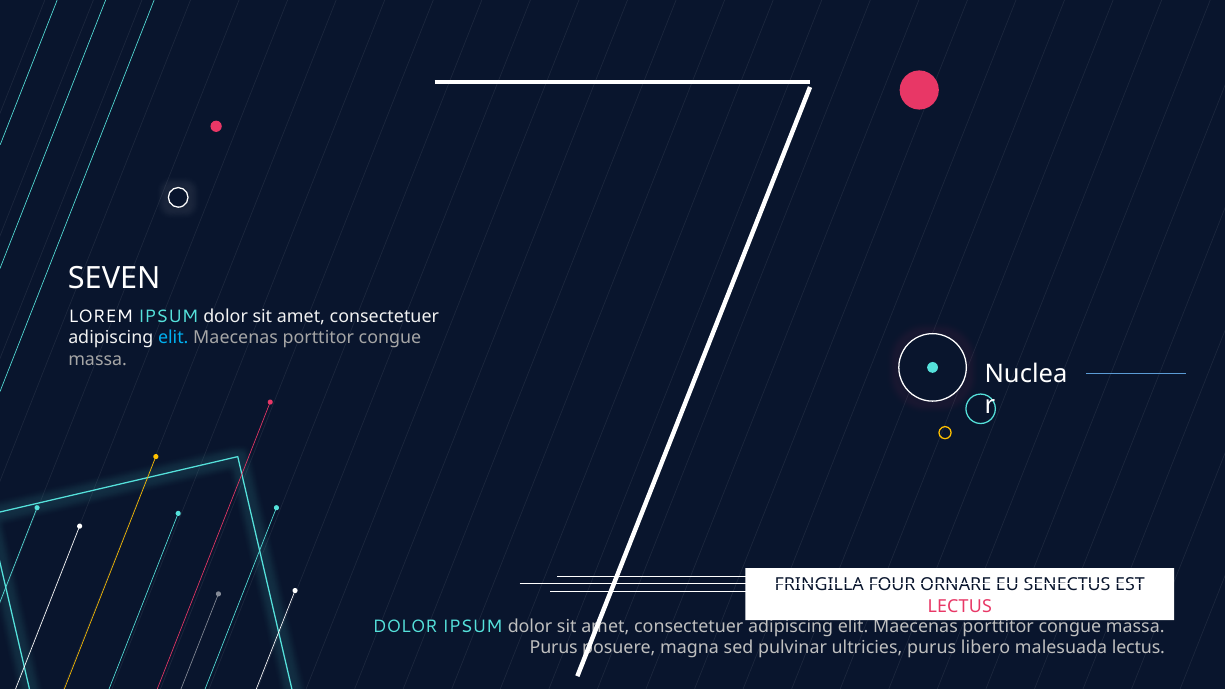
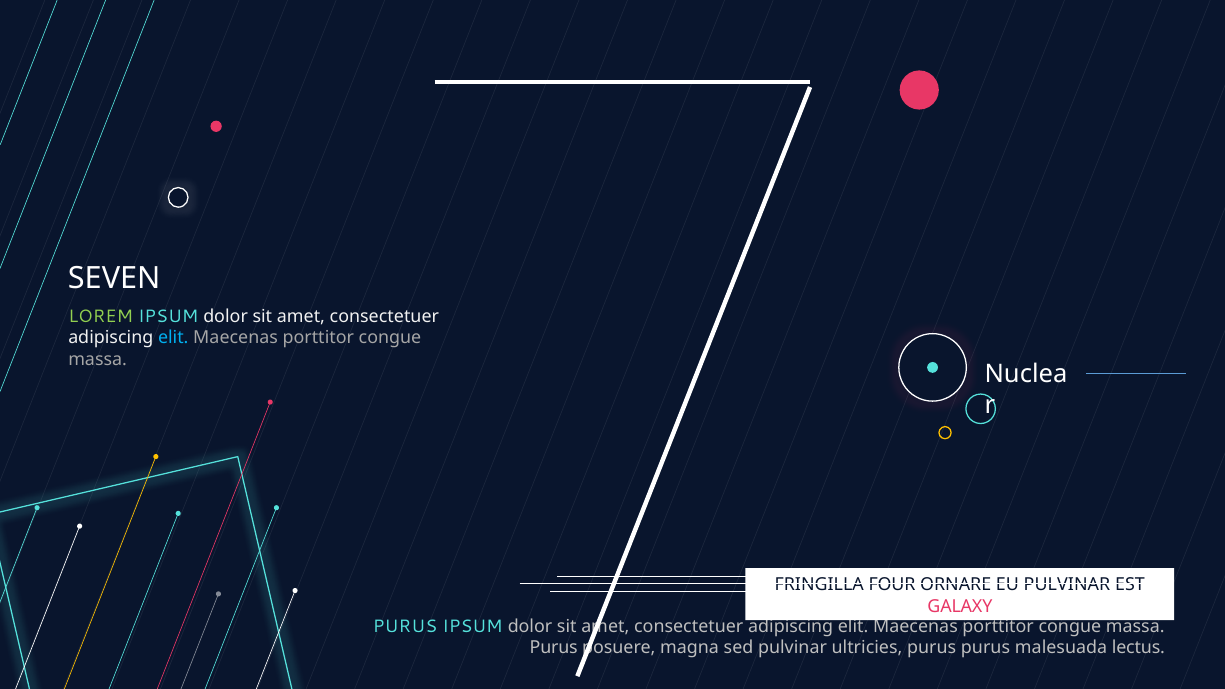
LOREM colour: white -> light green
EU SENECTUS: SENECTUS -> PULVINAR
LECTUS at (960, 606): LECTUS -> GALAXY
DOLOR at (405, 627): DOLOR -> PURUS
purus libero: libero -> purus
